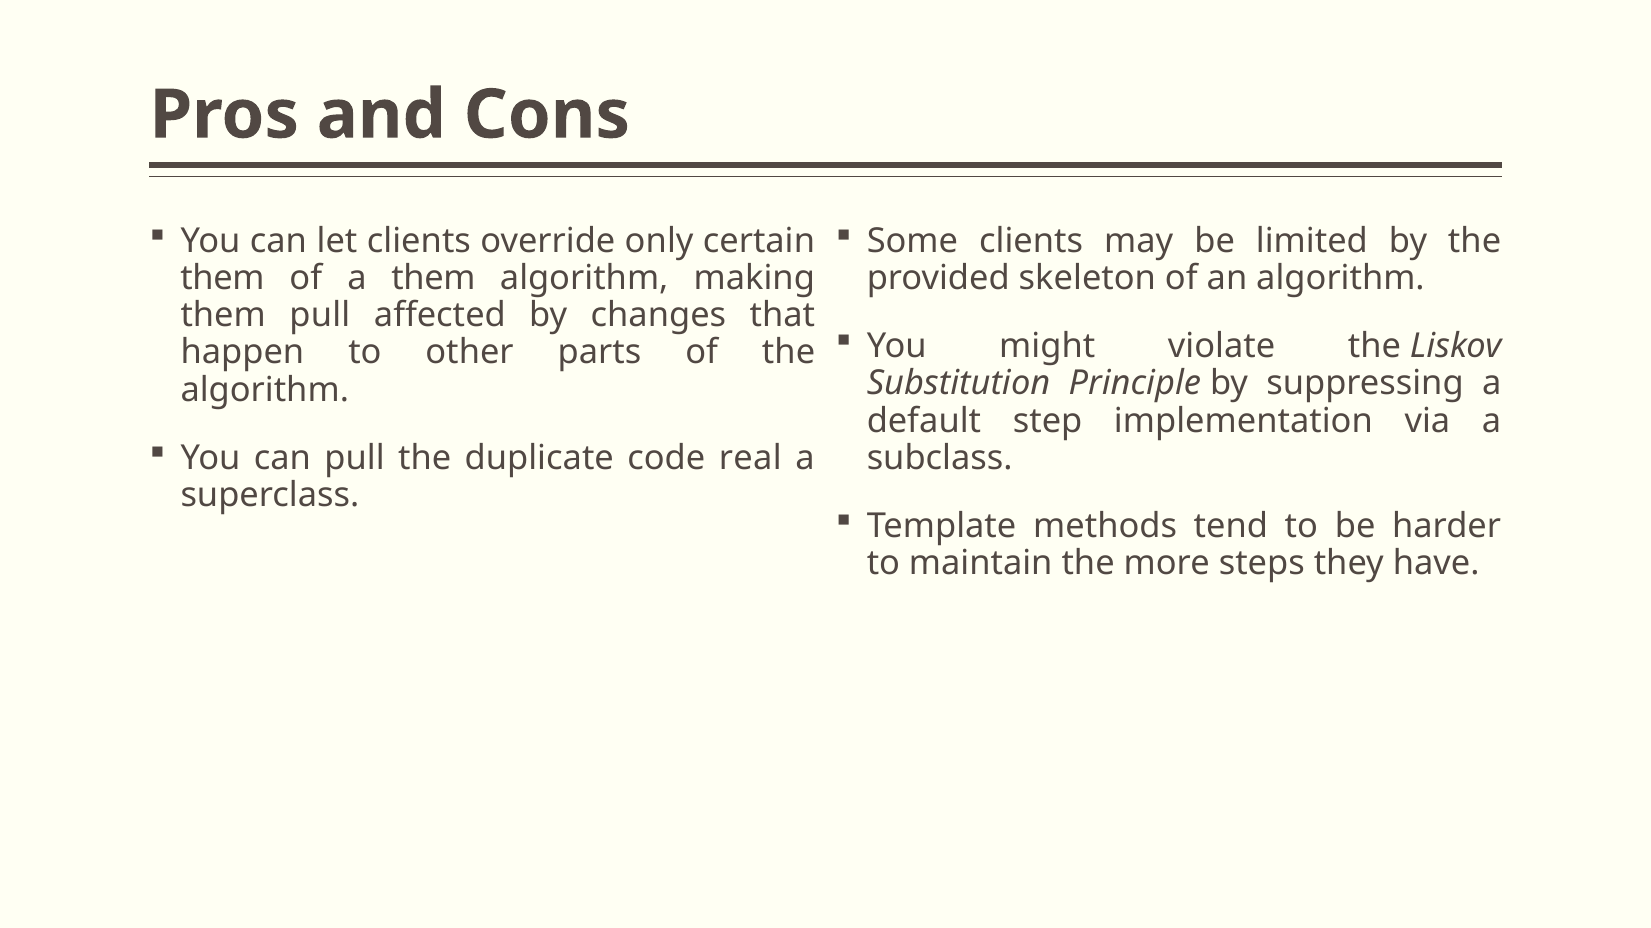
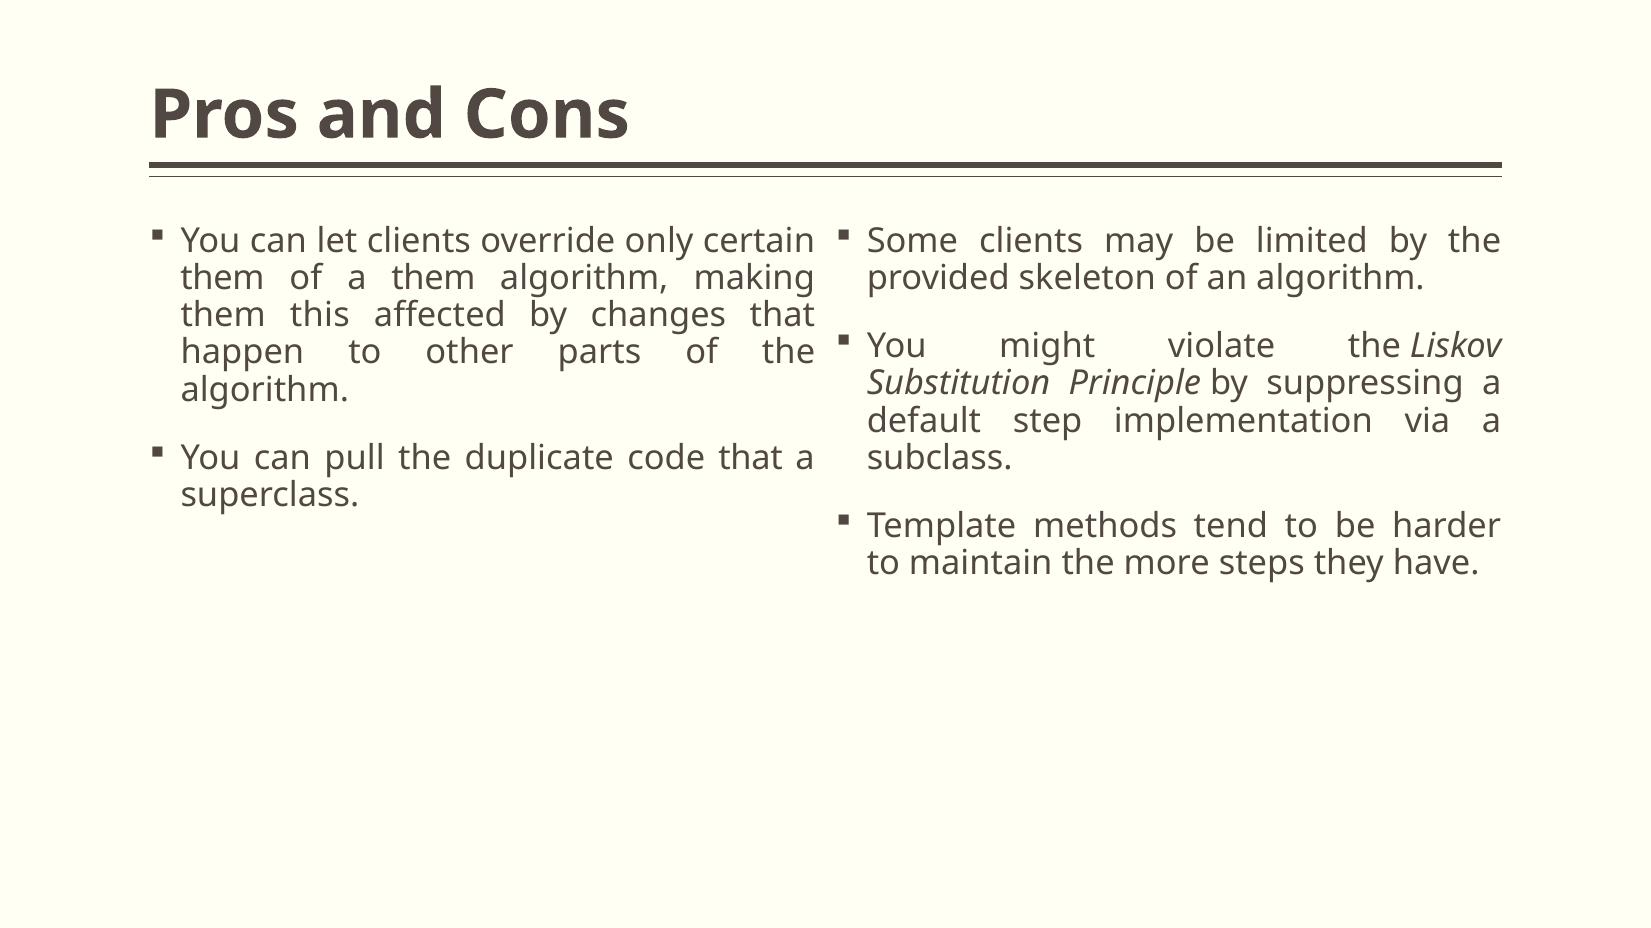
them pull: pull -> this
code real: real -> that
